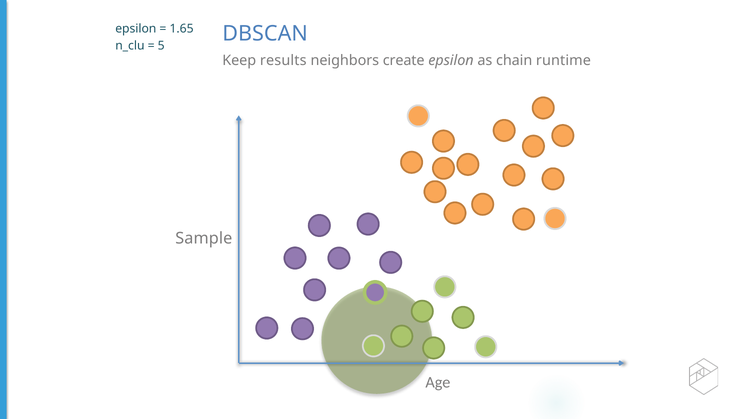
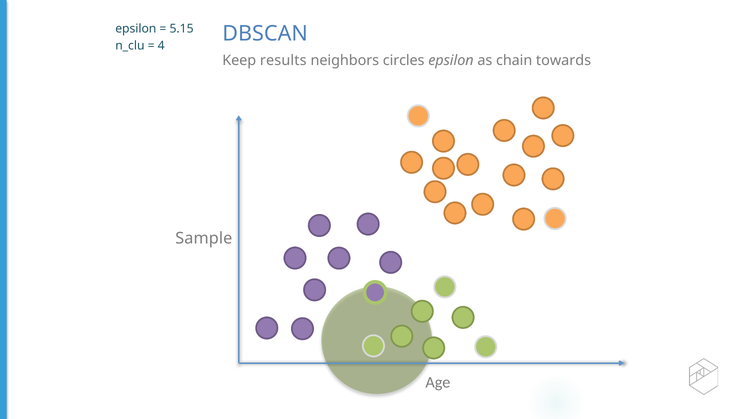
1.65: 1.65 -> 5.15
5: 5 -> 4
create: create -> circles
runtime: runtime -> towards
